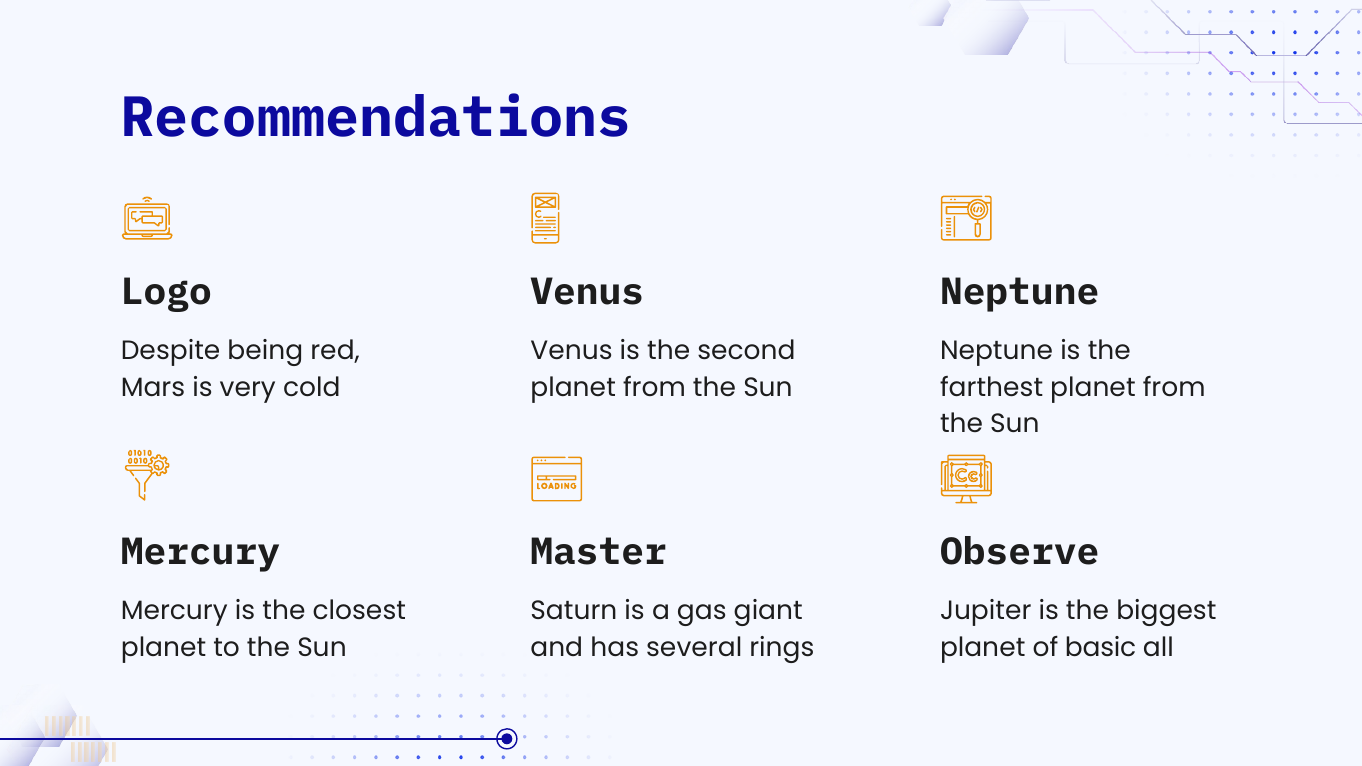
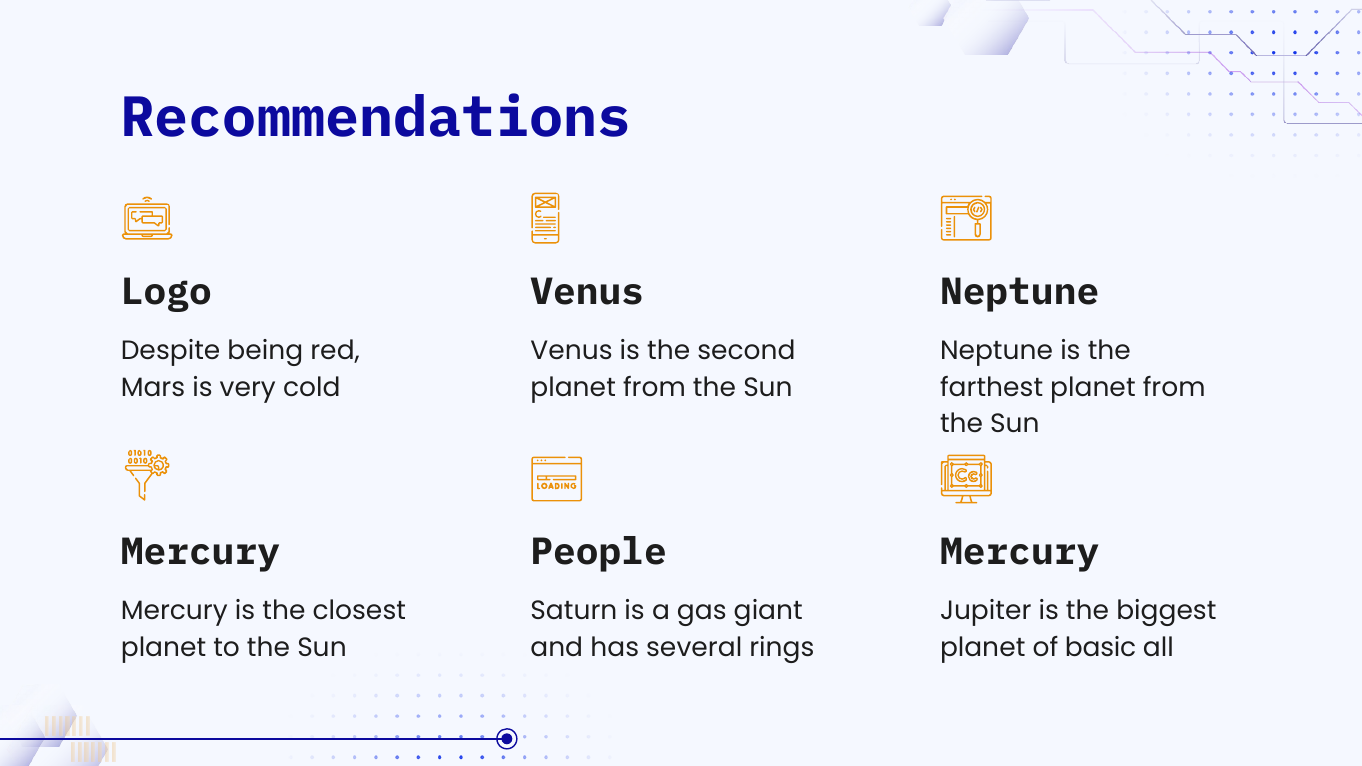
Master: Master -> People
Observe at (1020, 552): Observe -> Mercury
